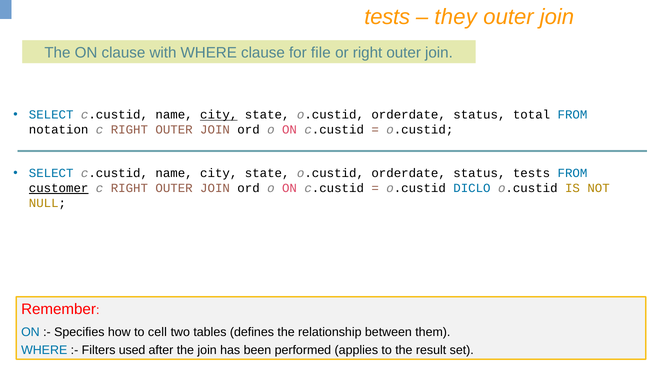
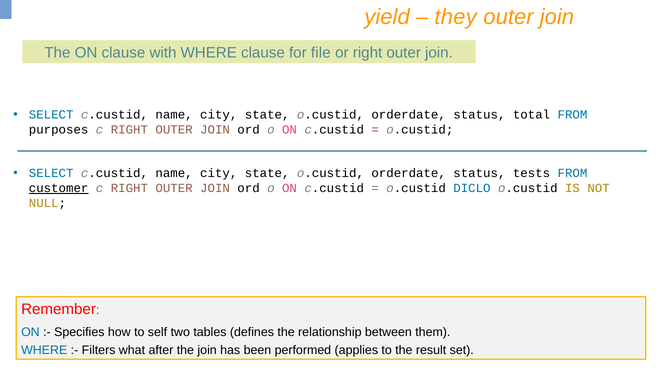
tests at (387, 17): tests -> yield
city at (219, 115) underline: present -> none
notation: notation -> purposes
cell: cell -> self
used: used -> what
